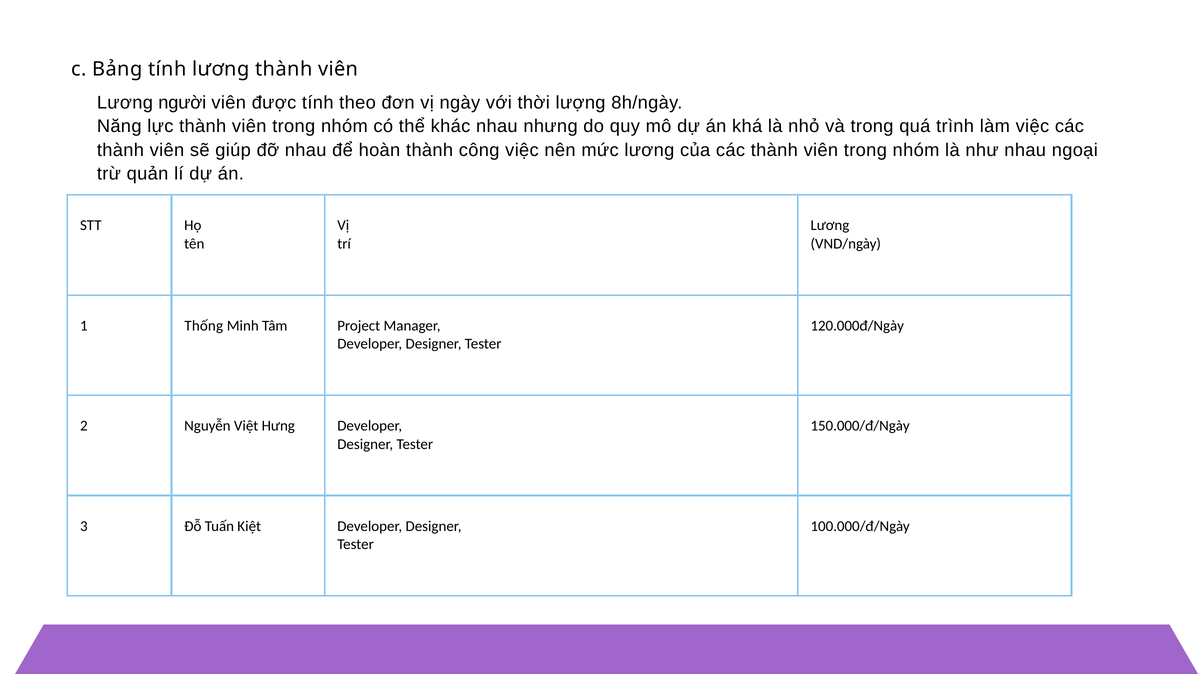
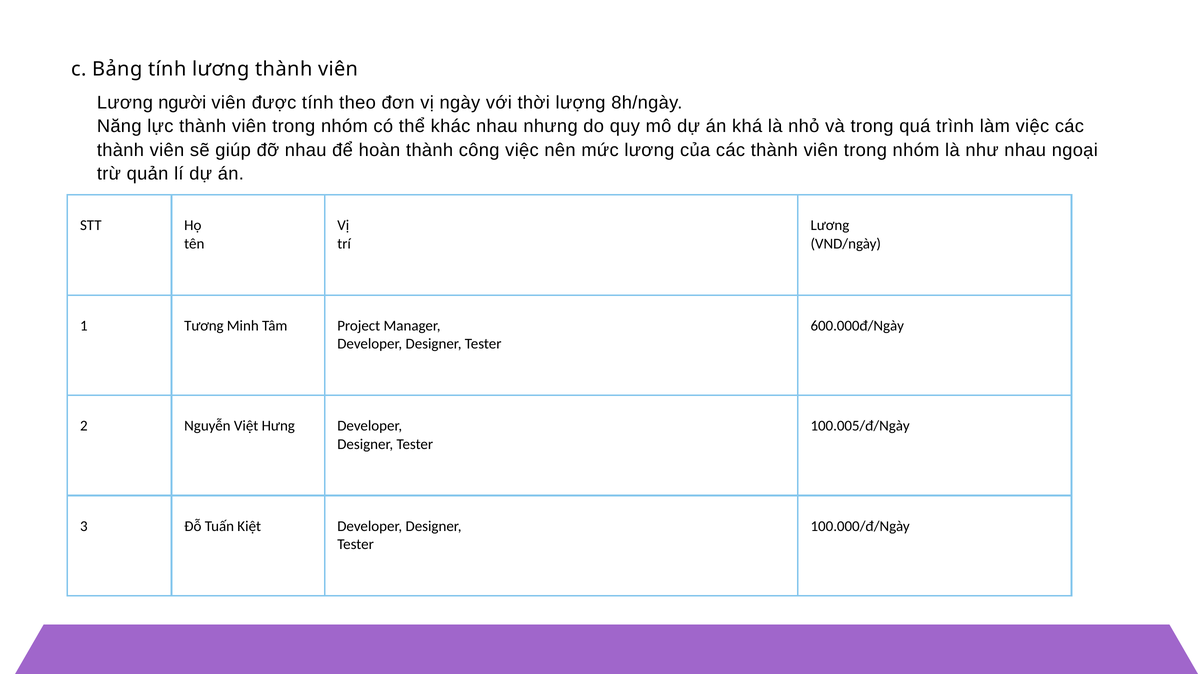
Thống: Thống -> Tương
120.000đ/Ngày: 120.000đ/Ngày -> 600.000đ/Ngày
150.000/đ/Ngày: 150.000/đ/Ngày -> 100.005/đ/Ngày
